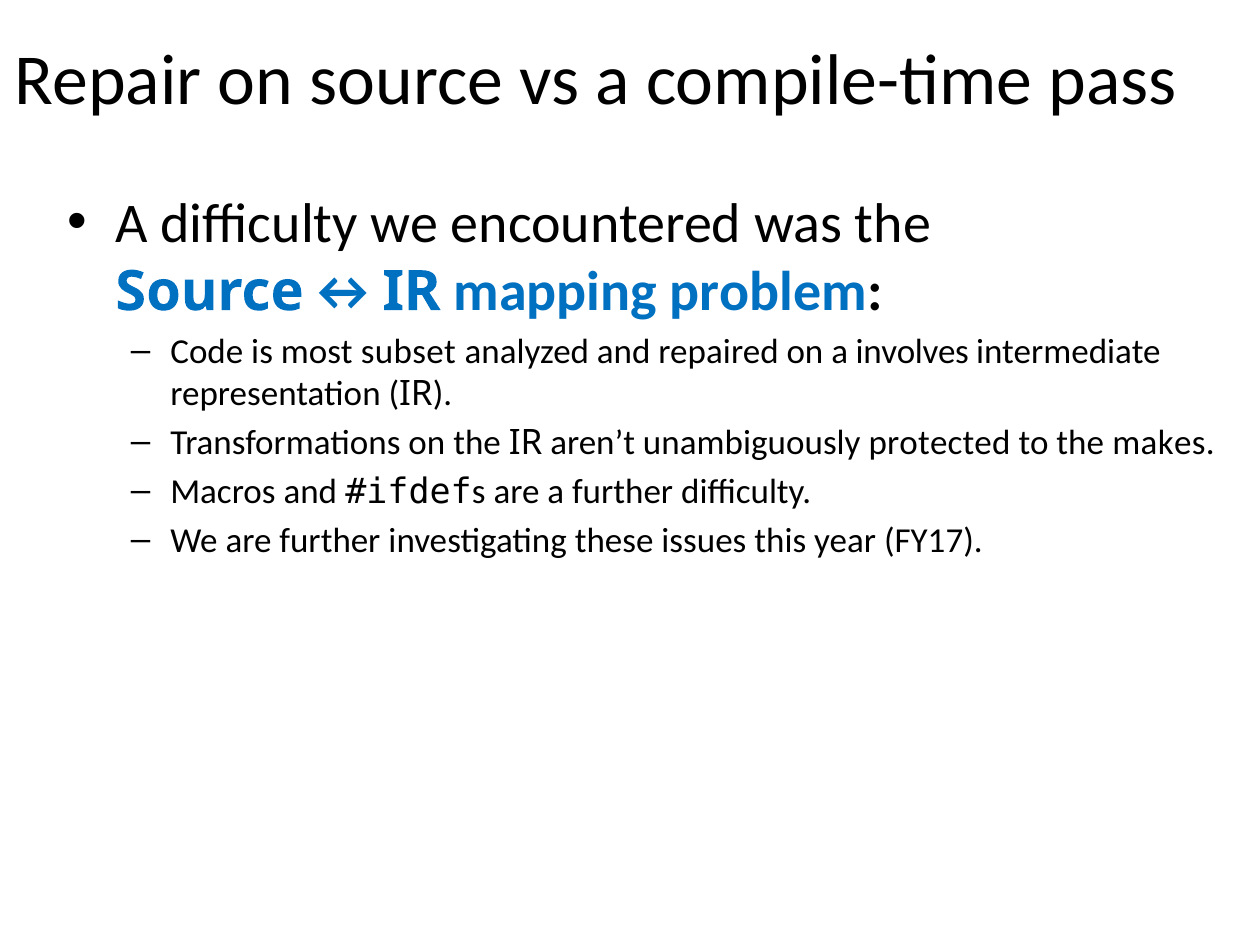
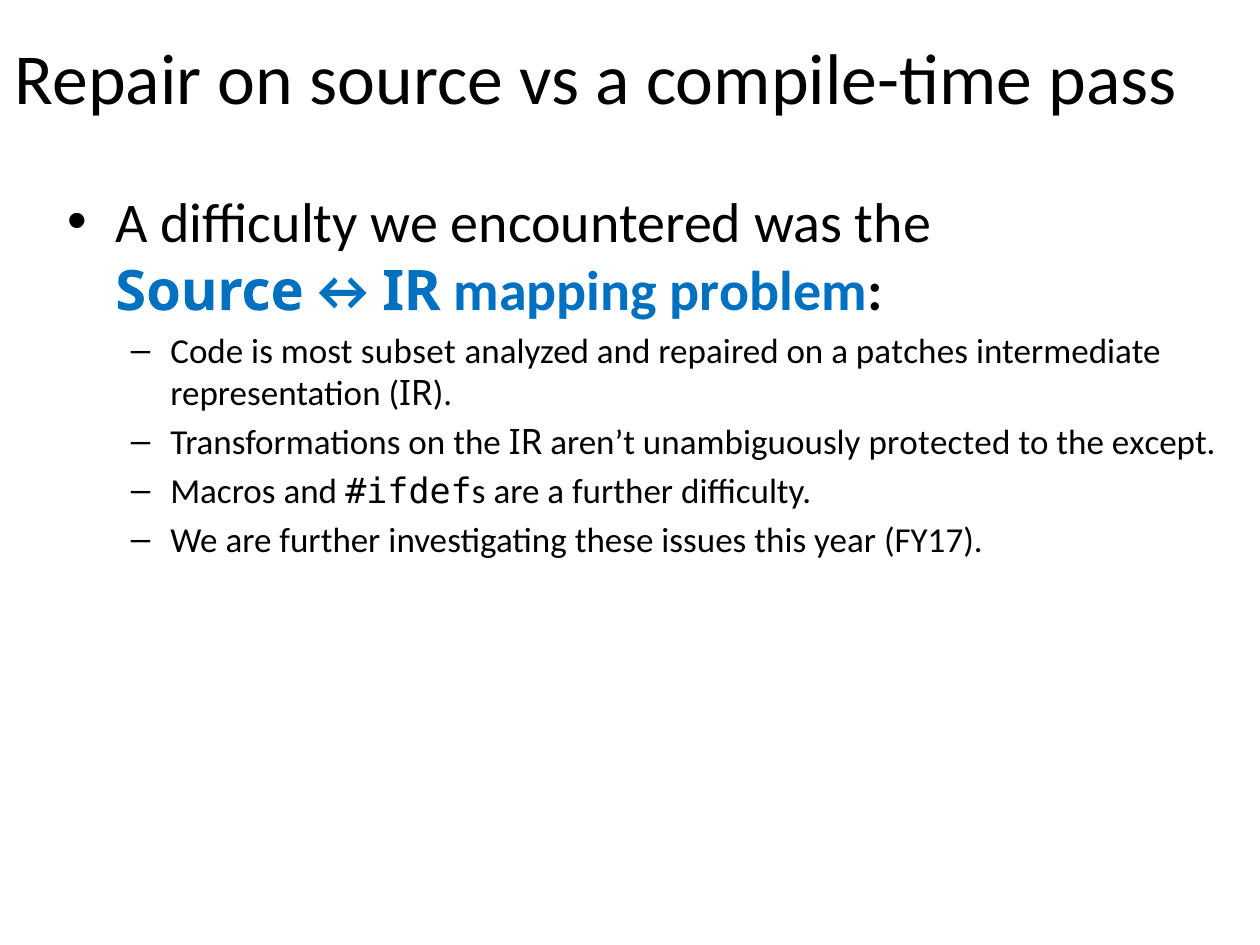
involves: involves -> patches
makes: makes -> except
